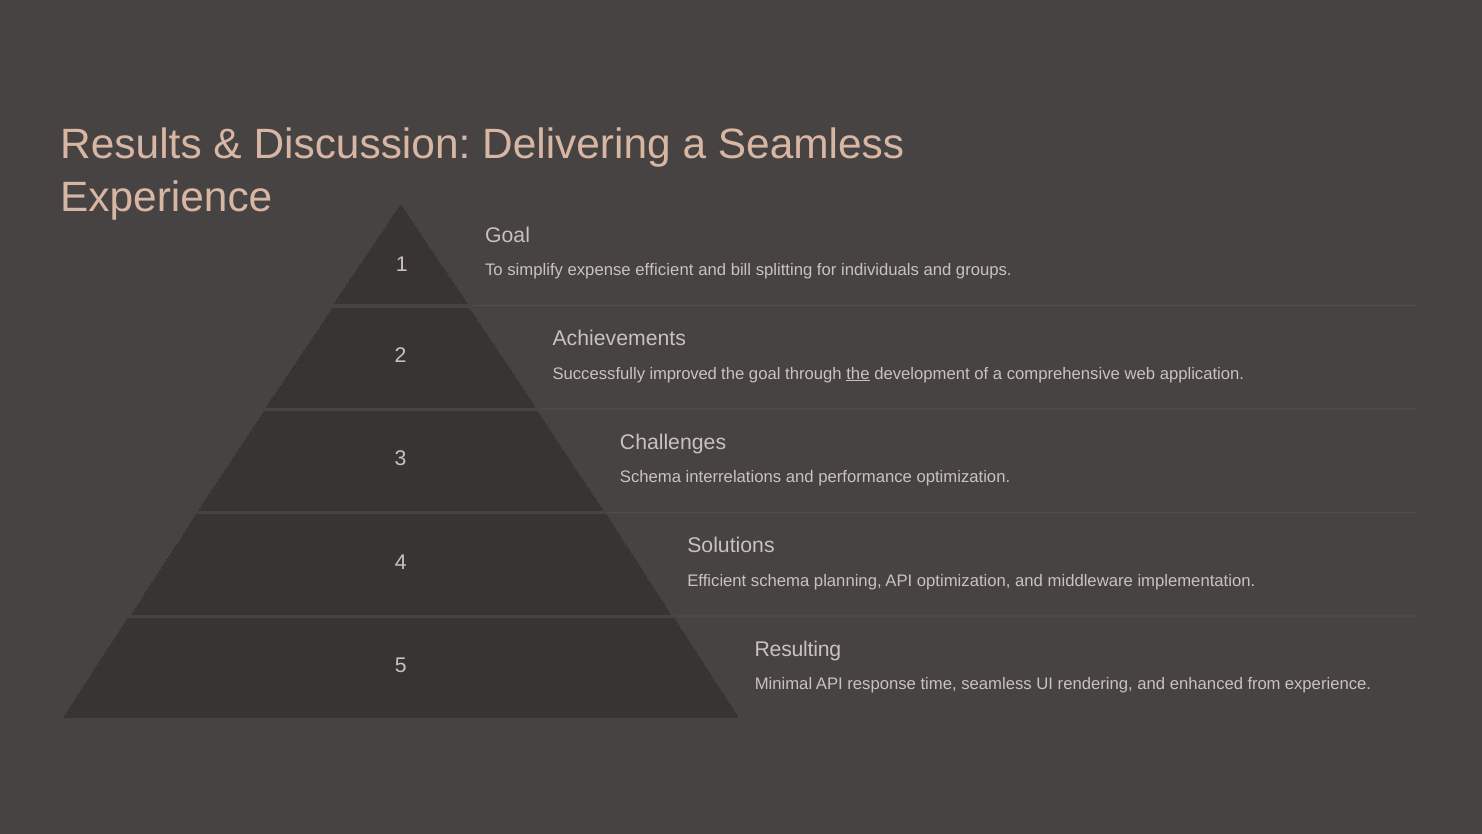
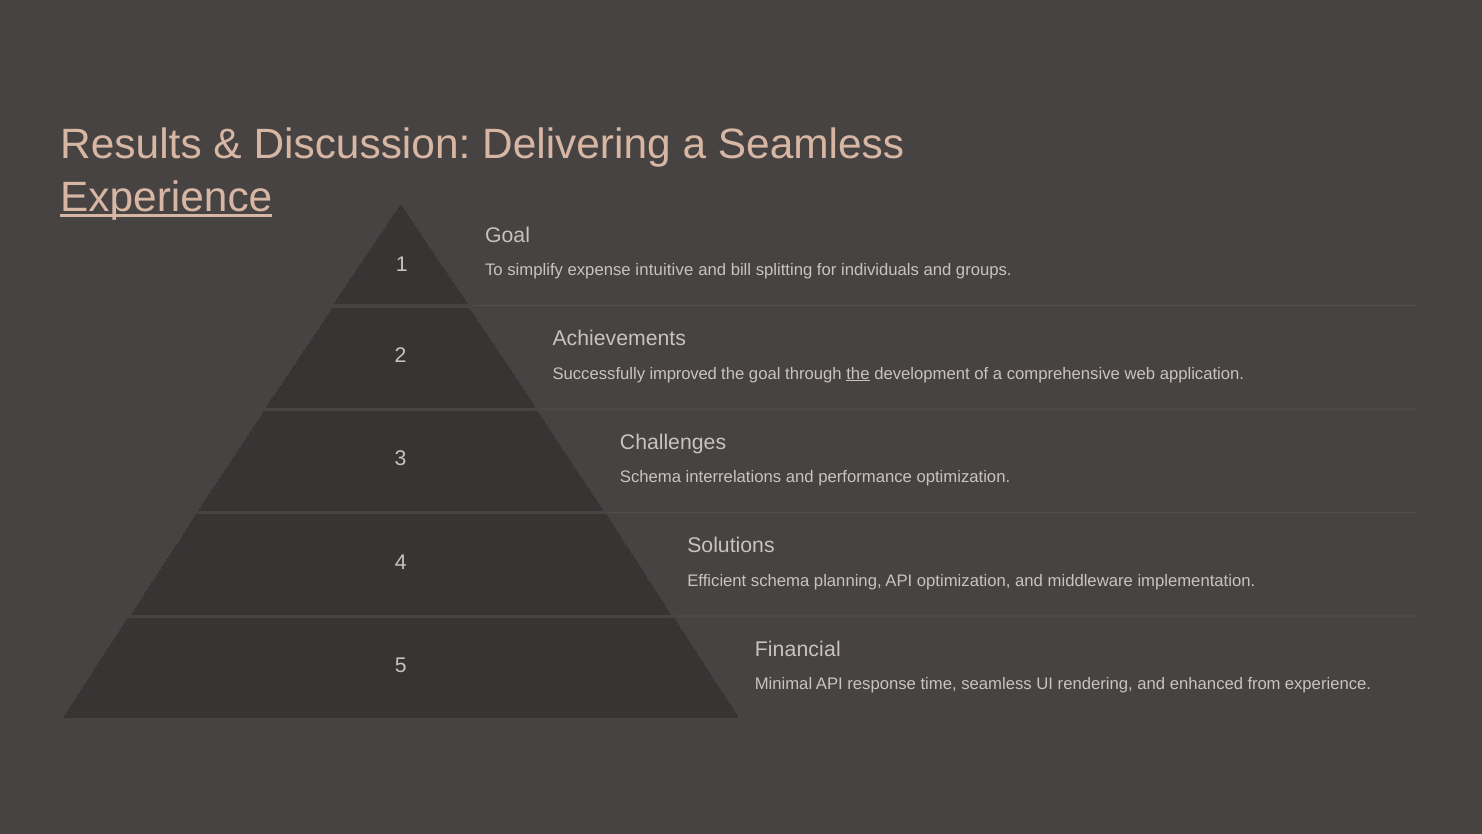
Experience at (166, 197) underline: none -> present
expense efficient: efficient -> intuitive
Resulting: Resulting -> Financial
